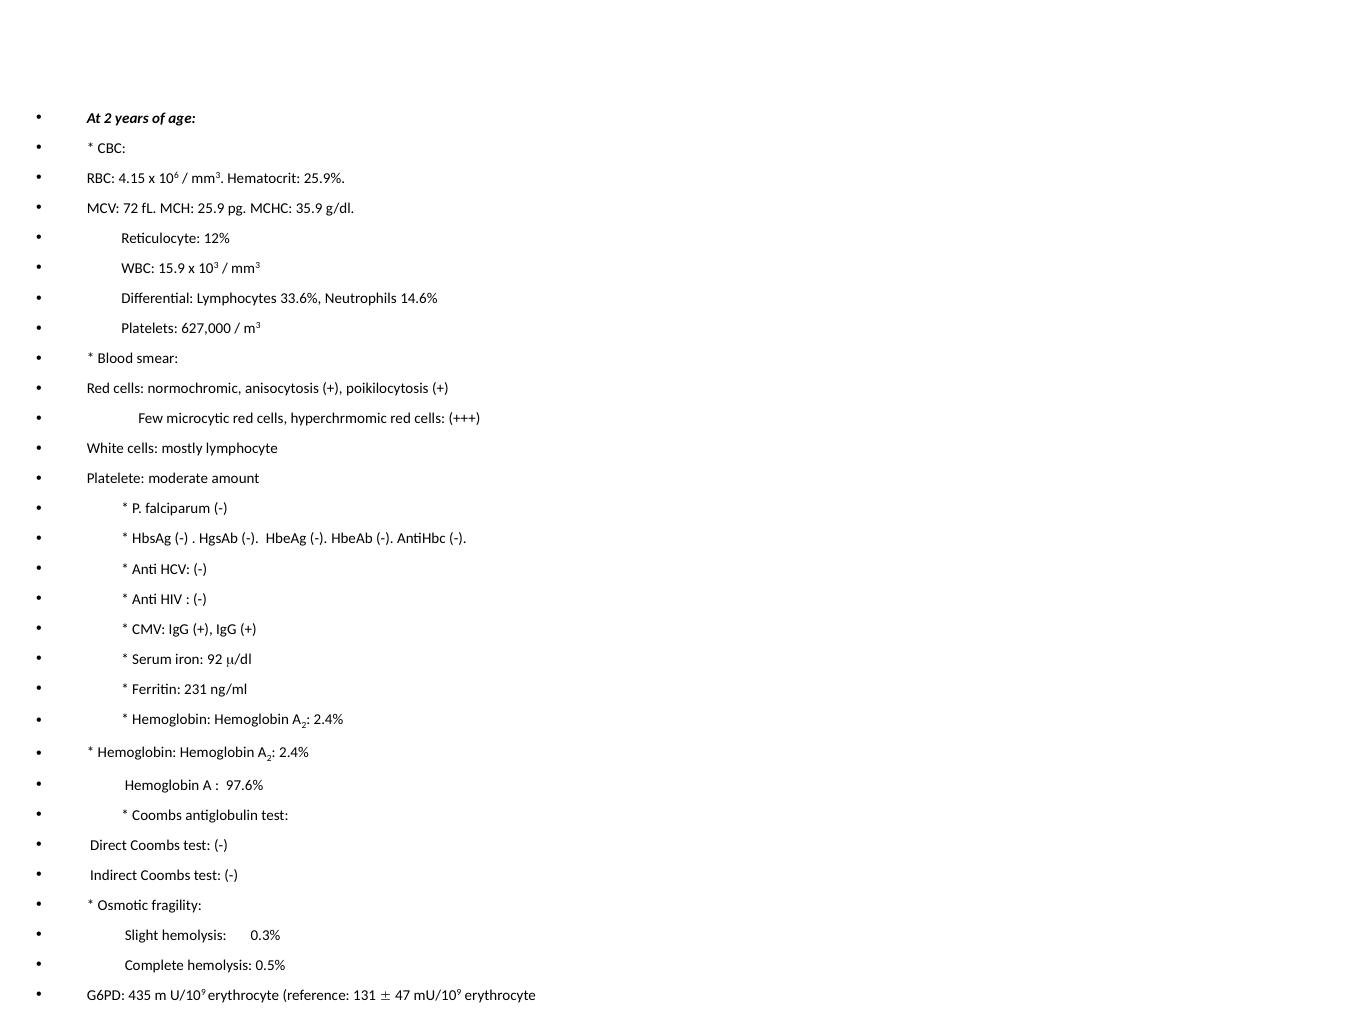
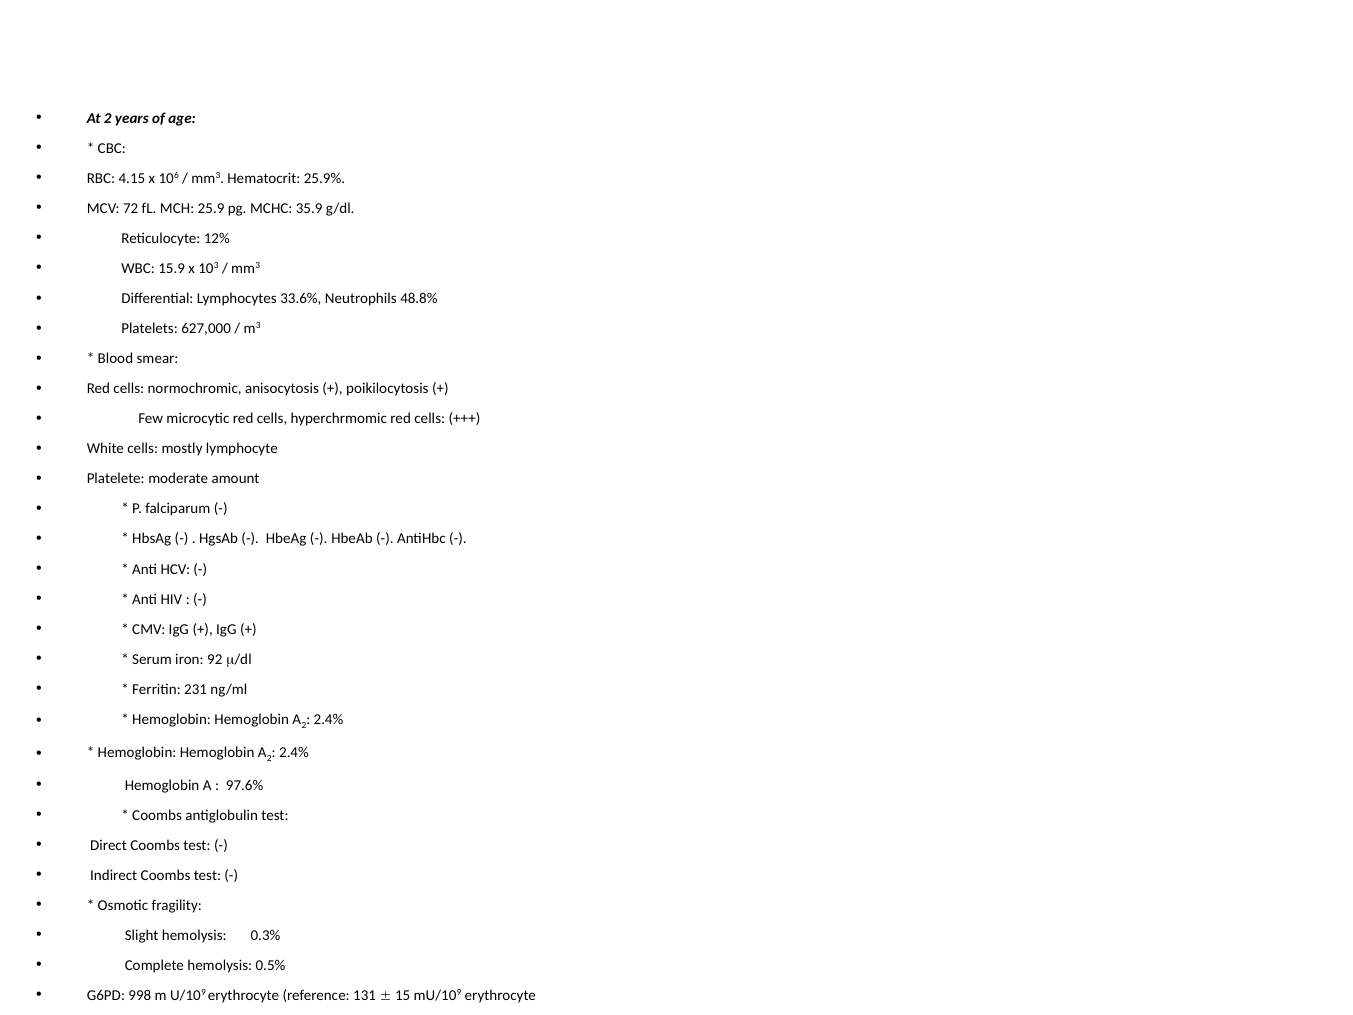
14.6%: 14.6% -> 48.8%
435: 435 -> 998
47: 47 -> 15
